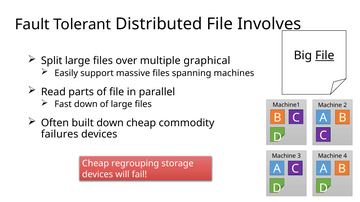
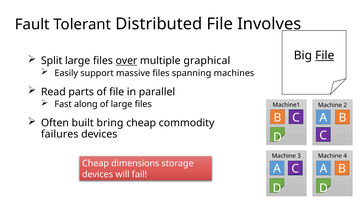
over underline: none -> present
Fast down: down -> along
built down: down -> bring
regrouping: regrouping -> dimensions
